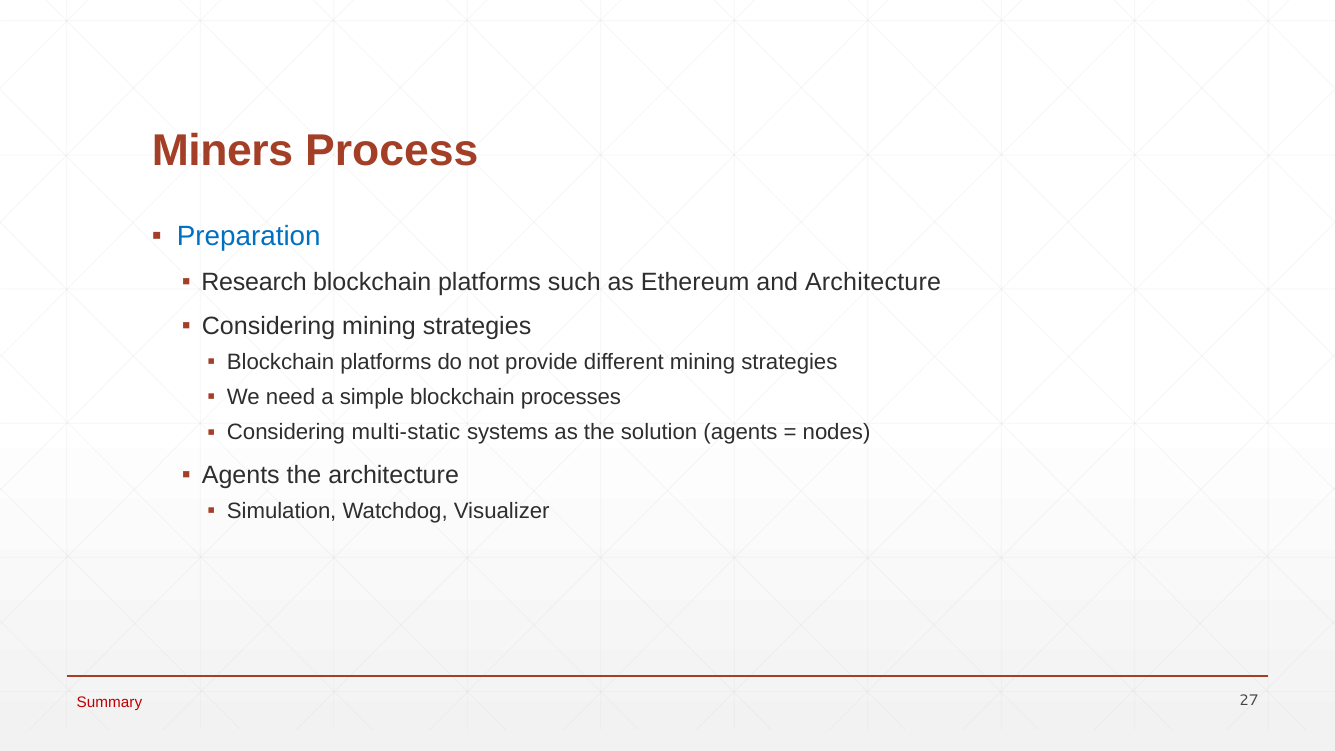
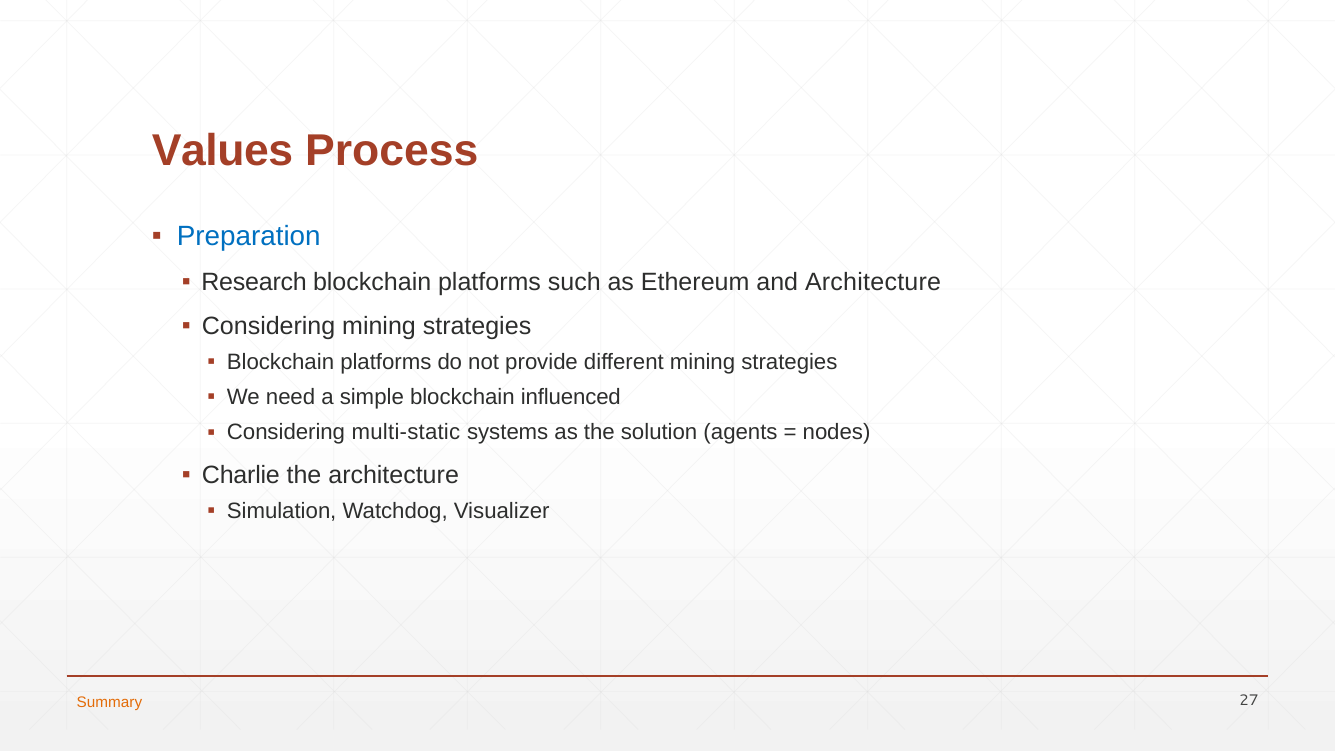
Miners: Miners -> Values
processes: processes -> influenced
Agents at (241, 475): Agents -> Charlie
Summary colour: red -> orange
